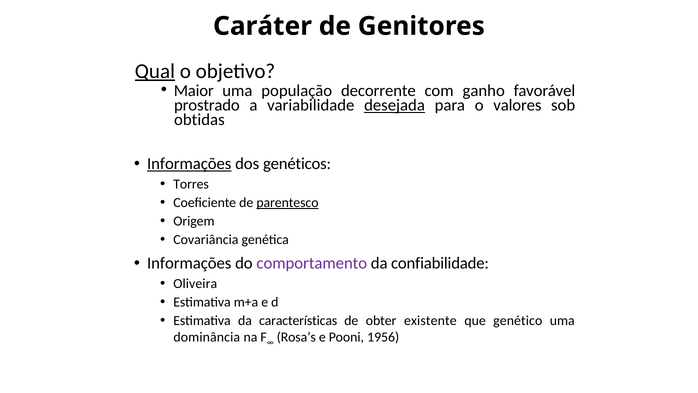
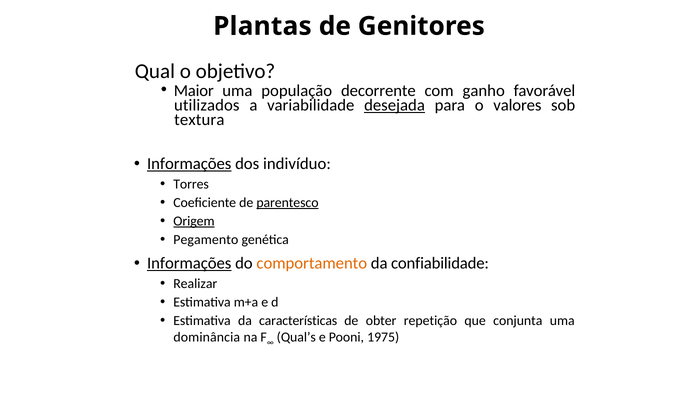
Caráter: Caráter -> Plantas
Qual underline: present -> none
prostrado: prostrado -> utilizados
obtidas: obtidas -> textura
genéticos: genéticos -> indivíduo
Origem underline: none -> present
Covariância: Covariância -> Pegamento
Informações at (189, 263) underline: none -> present
comportamento colour: purple -> orange
Oliveira: Oliveira -> Realizar
existente: existente -> repetição
genético: genético -> conjunta
Rosa’s: Rosa’s -> Qual’s
1956: 1956 -> 1975
